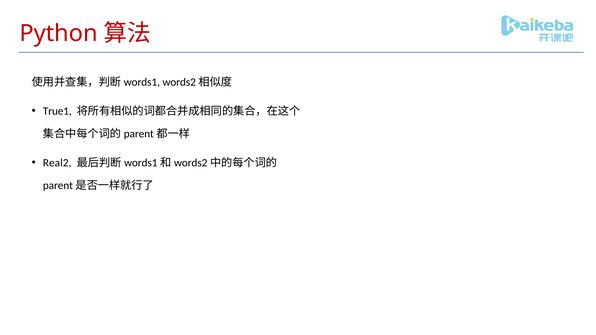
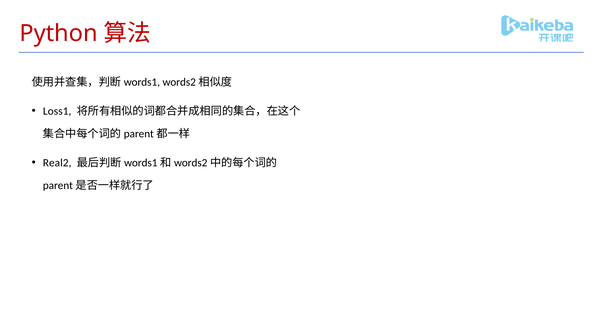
True1: True1 -> Loss1
